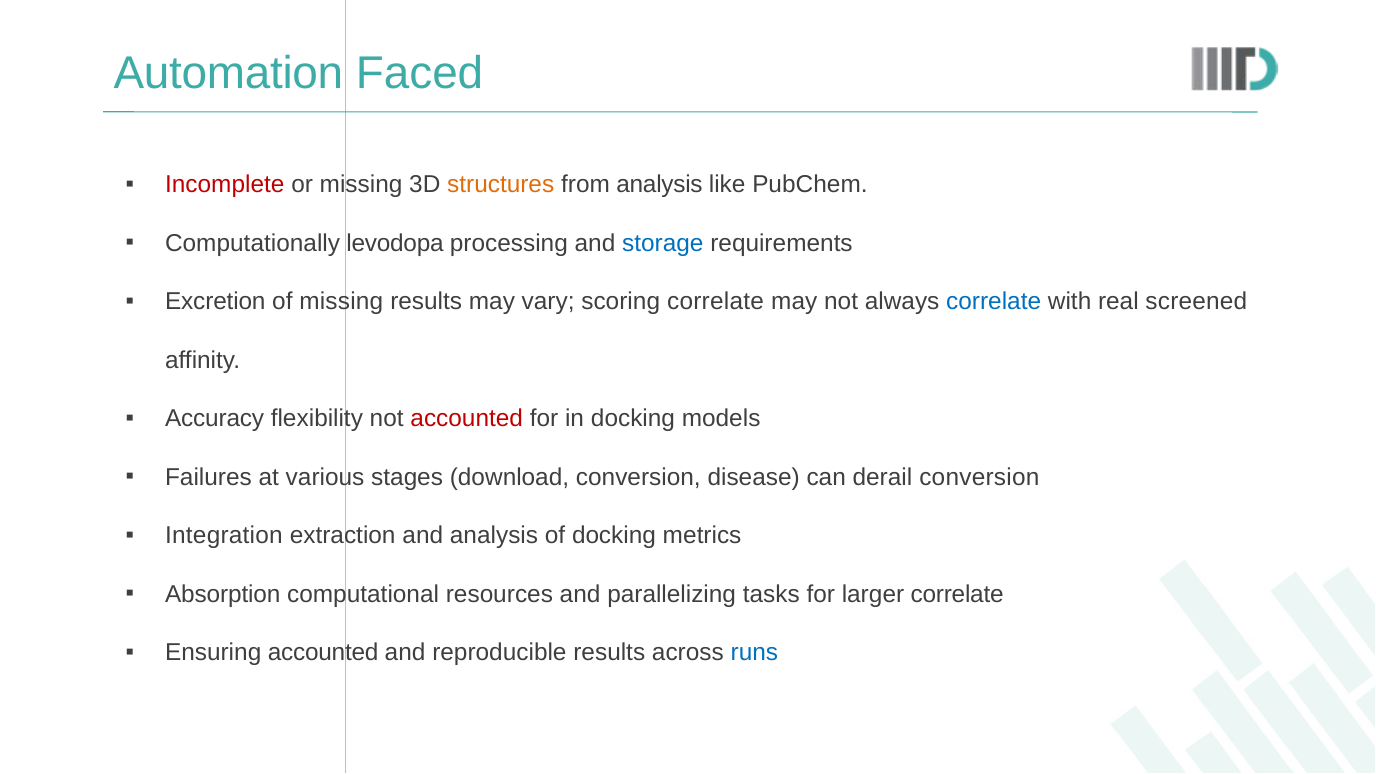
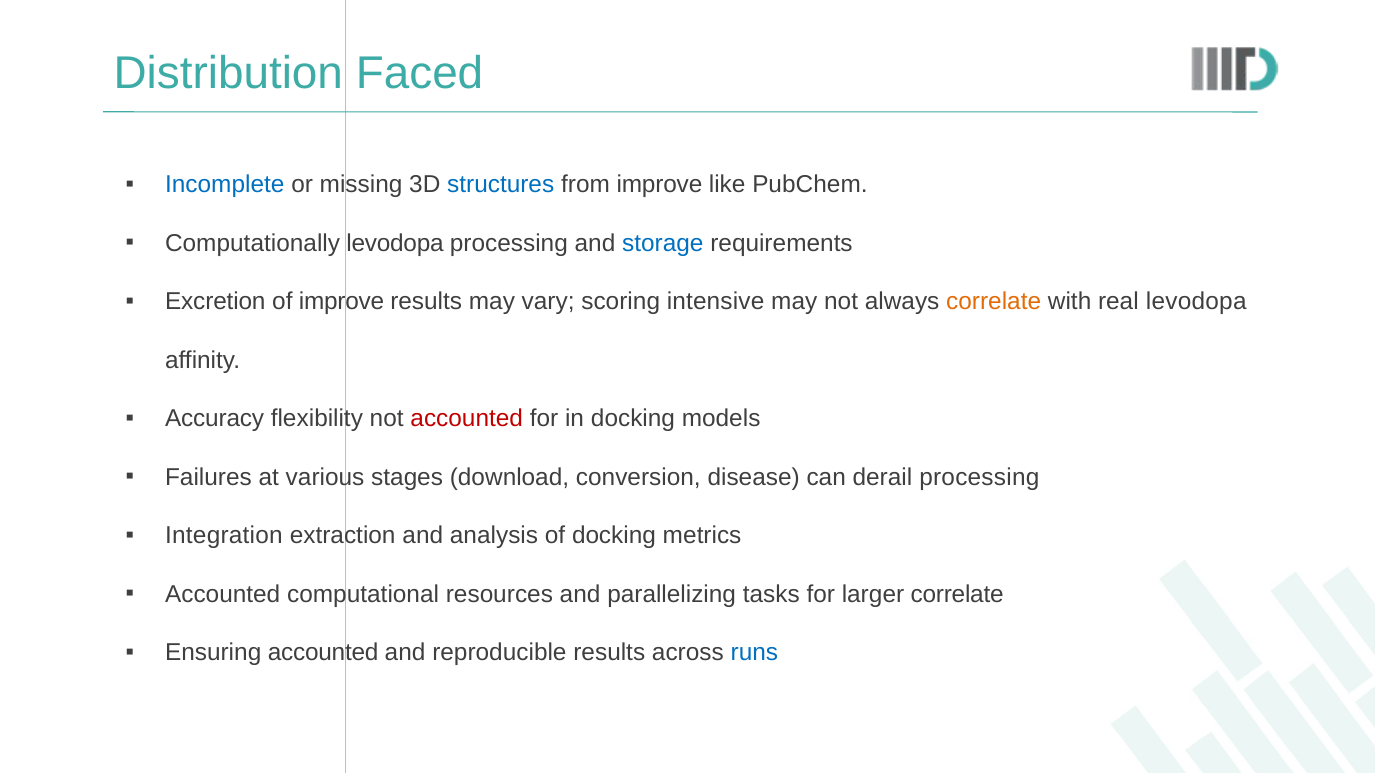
Automation: Automation -> Distribution
Incomplete colour: red -> blue
structures colour: orange -> blue
from analysis: analysis -> improve
of missing: missing -> improve
scoring correlate: correlate -> intensive
correlate at (994, 302) colour: blue -> orange
real screened: screened -> levodopa
derail conversion: conversion -> processing
Absorption at (223, 594): Absorption -> Accounted
